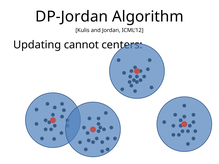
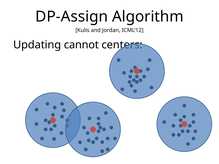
DP-Jordan: DP-Jordan -> DP-Assign
